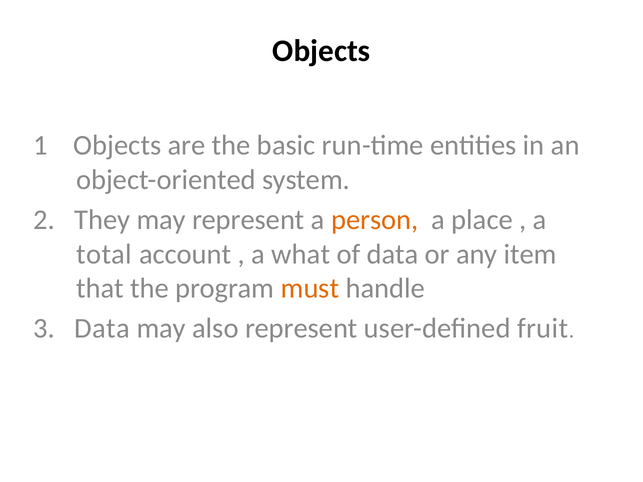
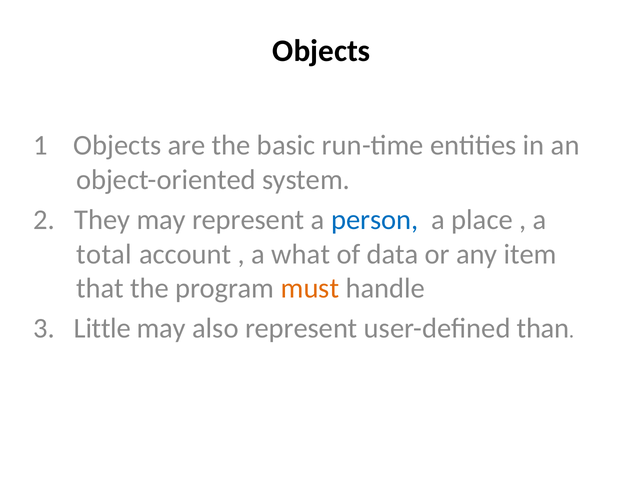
person colour: orange -> blue
3 Data: Data -> Little
fruit: fruit -> than
